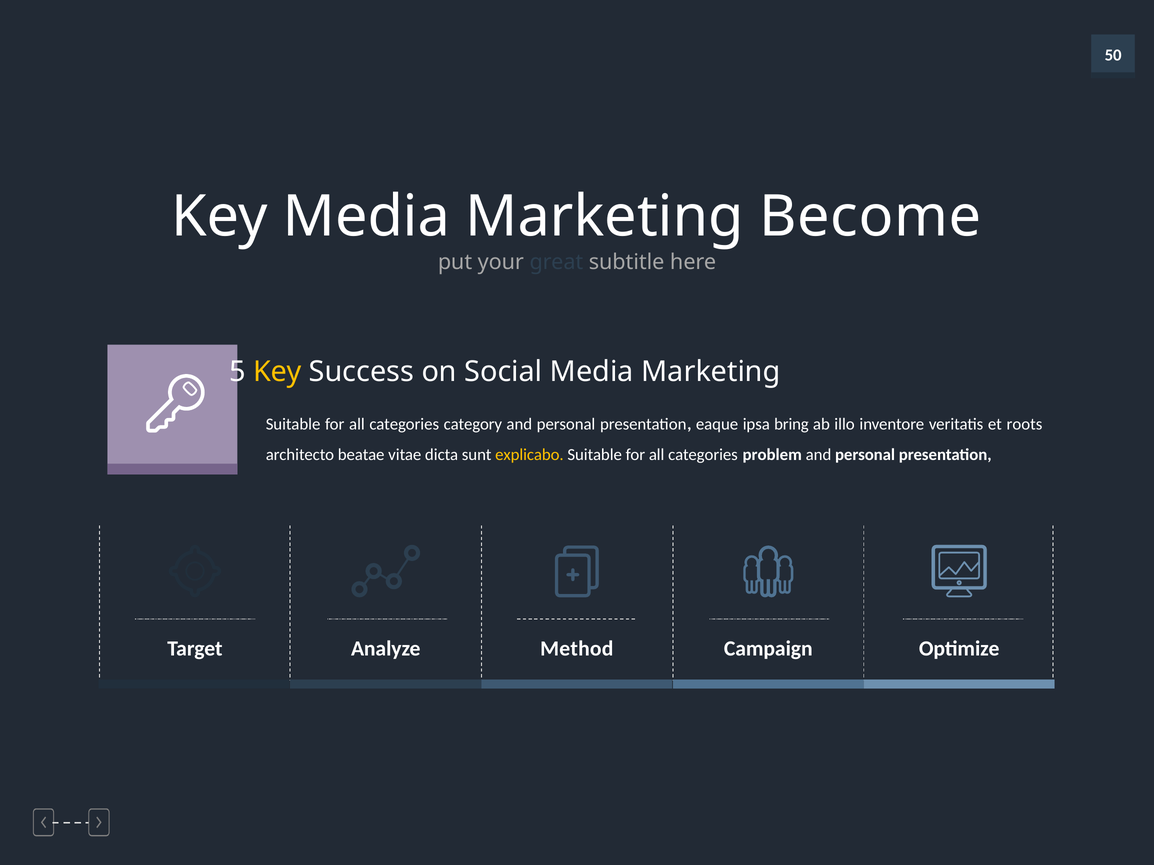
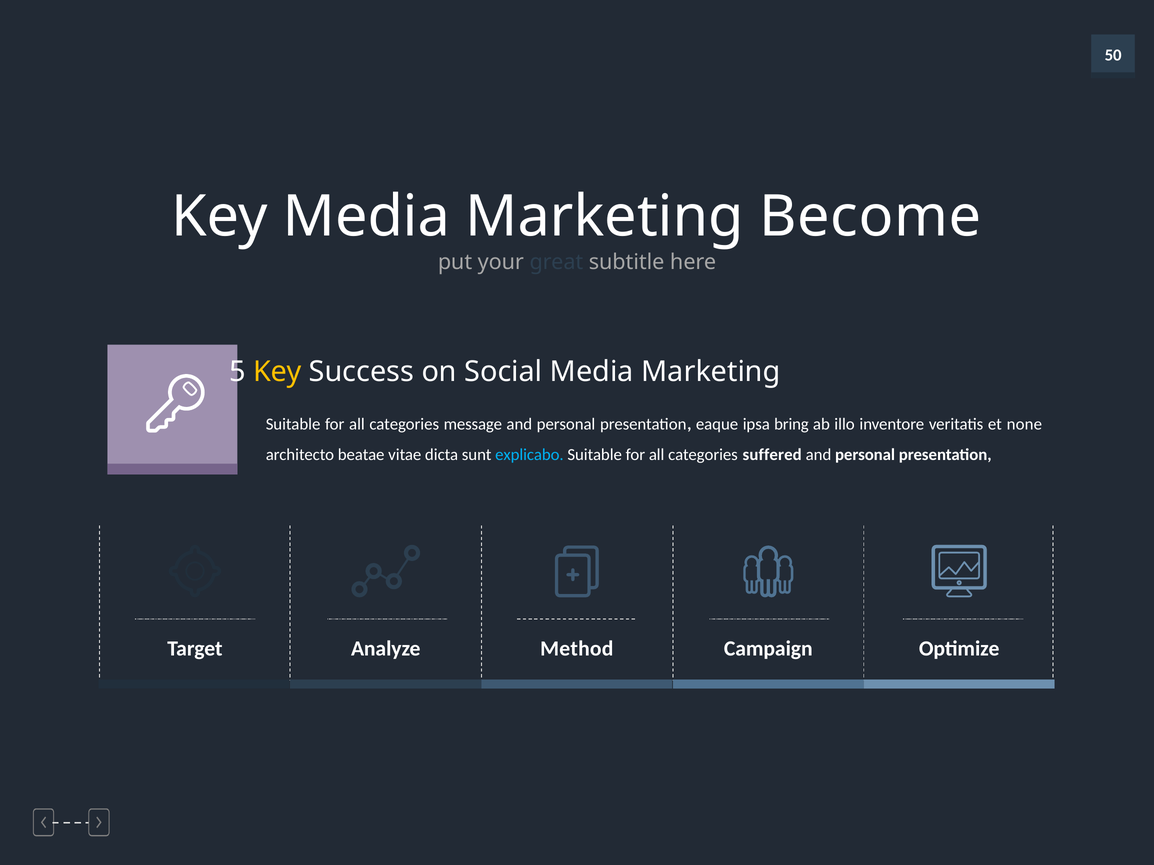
category: category -> message
roots: roots -> none
explicabo colour: yellow -> light blue
problem: problem -> suffered
